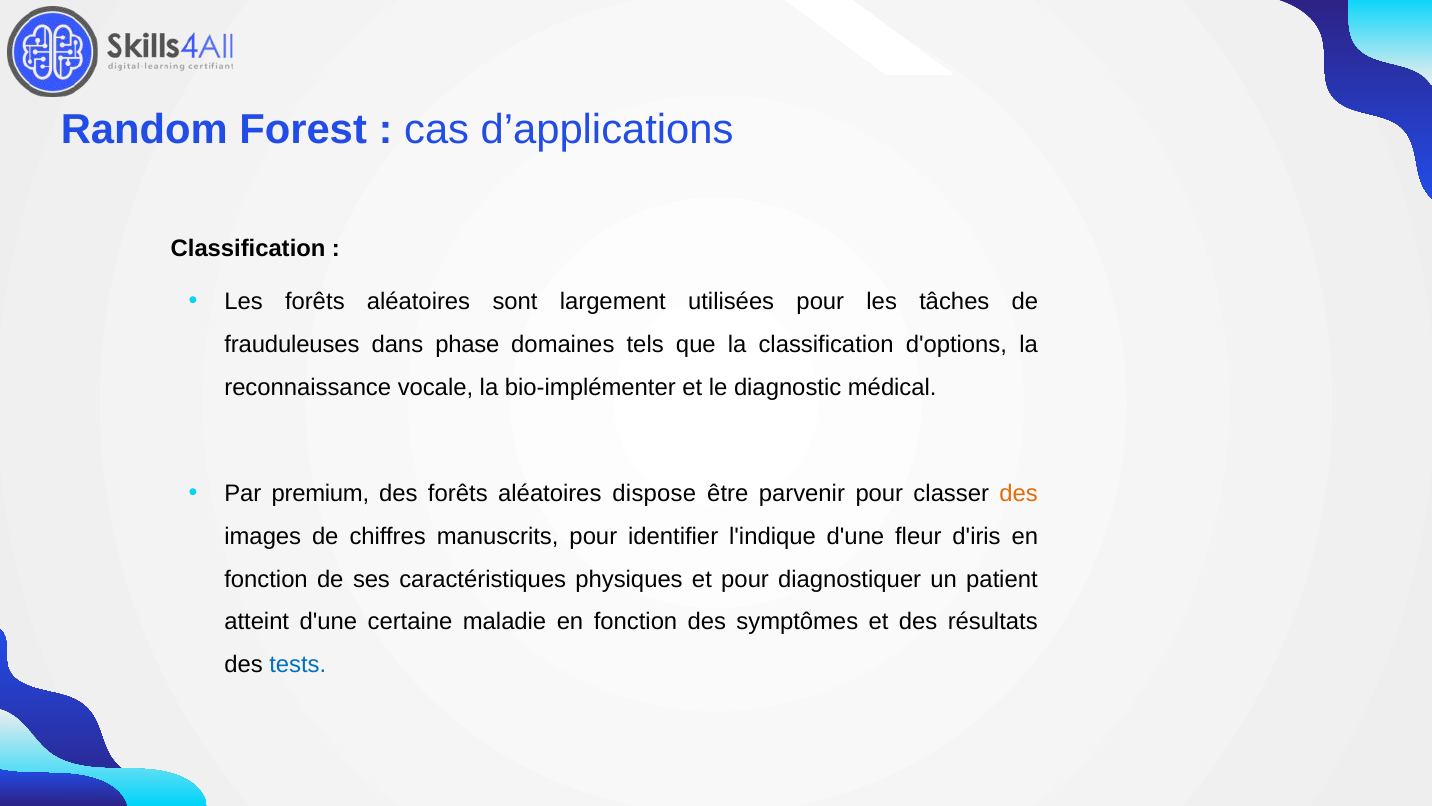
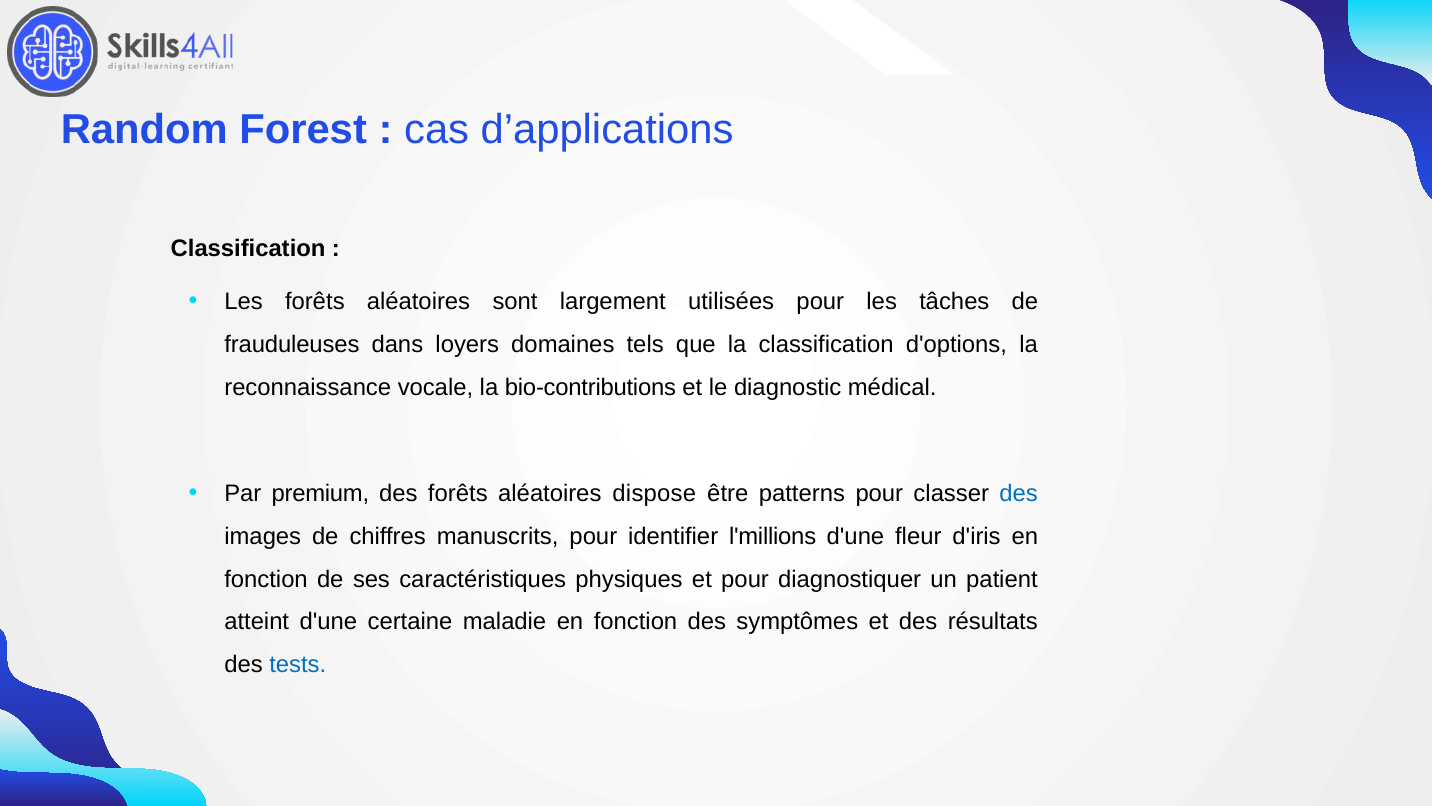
phase: phase -> loyers
bio-implémenter: bio-implémenter -> bio-contributions
parvenir: parvenir -> patterns
des at (1019, 493) colour: orange -> blue
l'indique: l'indique -> l'millions
